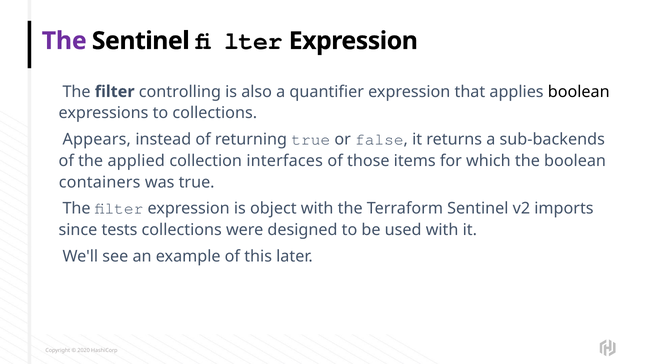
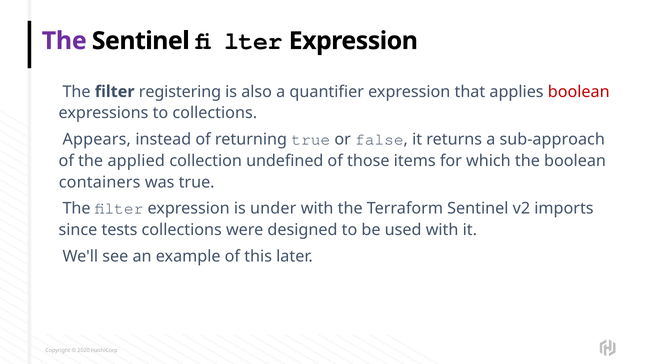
controlling: controlling -> registering
boolean at (579, 92) colour: black -> red
sub-backends: sub-backends -> sub-approach
interfaces: interfaces -> undefined
object: object -> under
